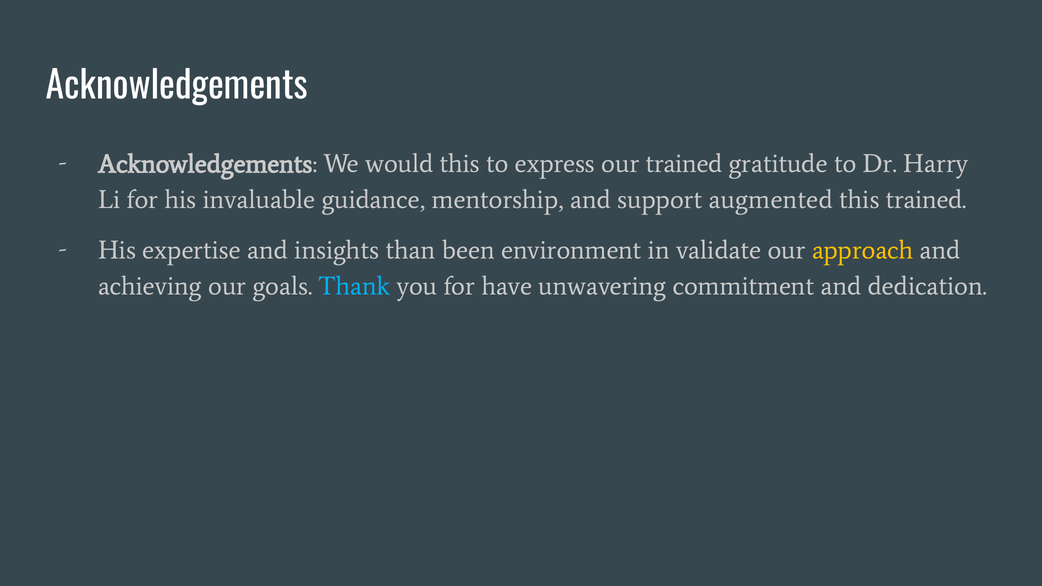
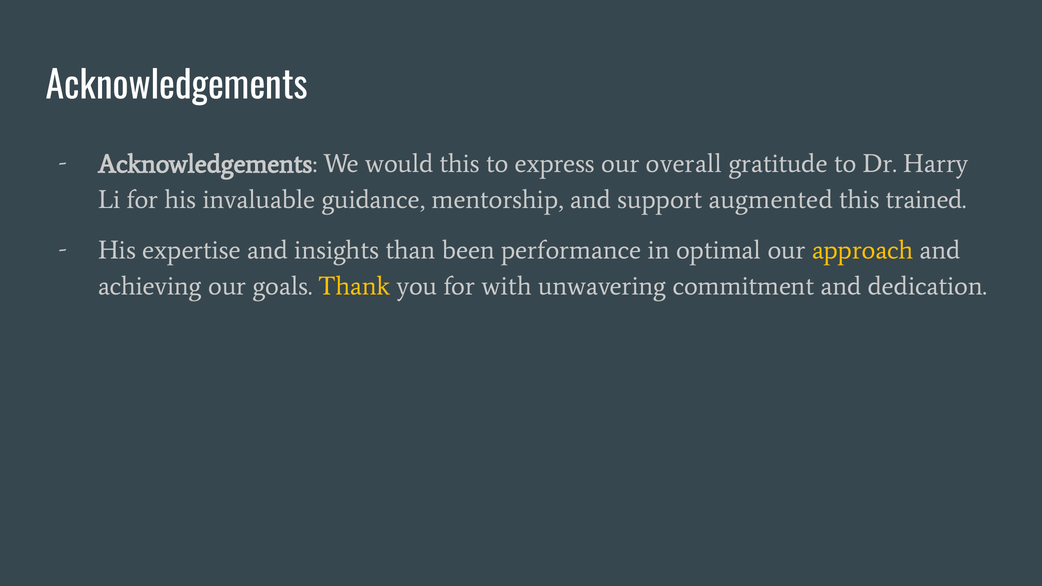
our trained: trained -> overall
environment: environment -> performance
validate: validate -> optimal
Thank colour: light blue -> yellow
have: have -> with
